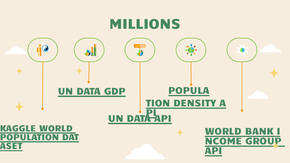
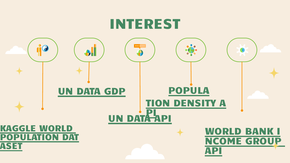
MILLIONS: MILLIONS -> INTEREST
